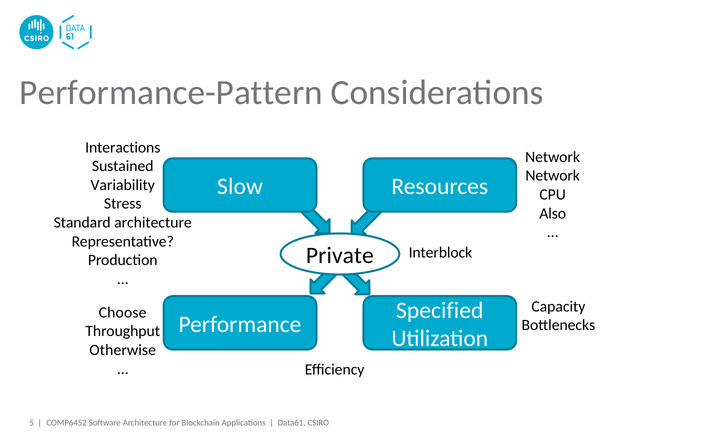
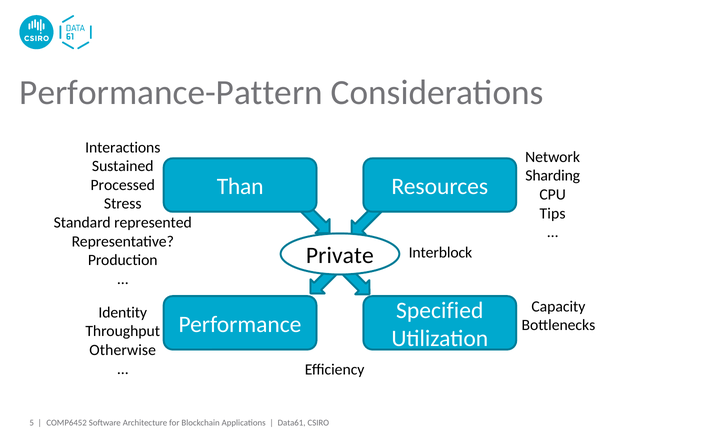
Network at (553, 176): Network -> Sharding
Slow: Slow -> Than
Variability: Variability -> Processed
Also: Also -> Tips
Standard architecture: architecture -> represented
Choose: Choose -> Identity
